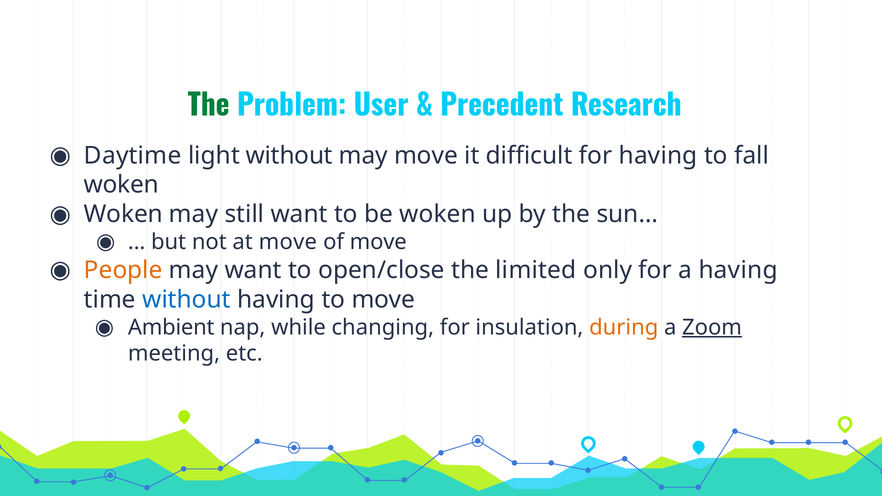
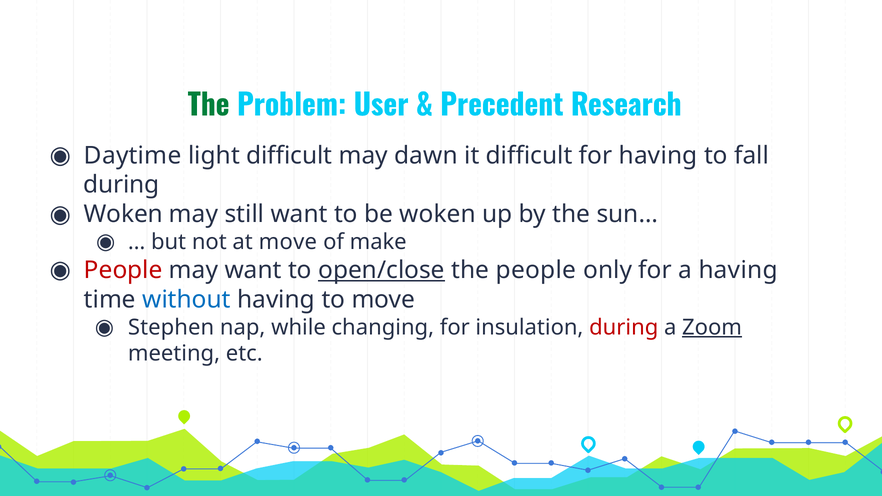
light without: without -> difficult
may move: move -> dawn
woken at (121, 185): woken -> during
of move: move -> make
People at (123, 270) colour: orange -> red
open/close underline: none -> present
the limited: limited -> people
Ambient: Ambient -> Stephen
during at (624, 327) colour: orange -> red
